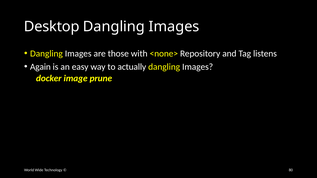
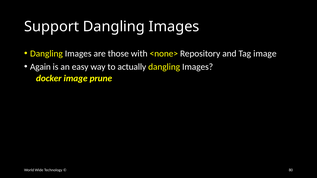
Desktop: Desktop -> Support
Tag listens: listens -> image
